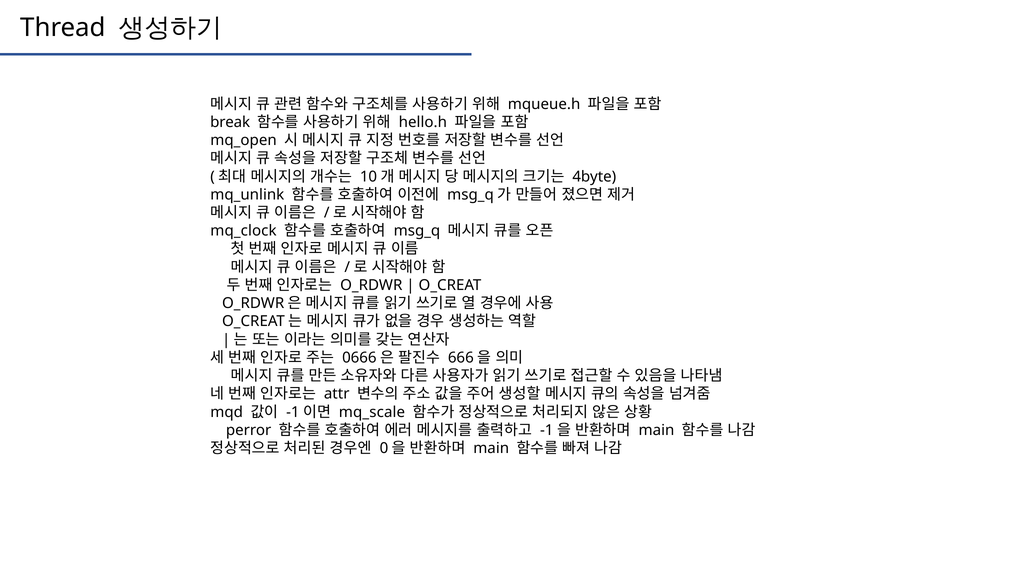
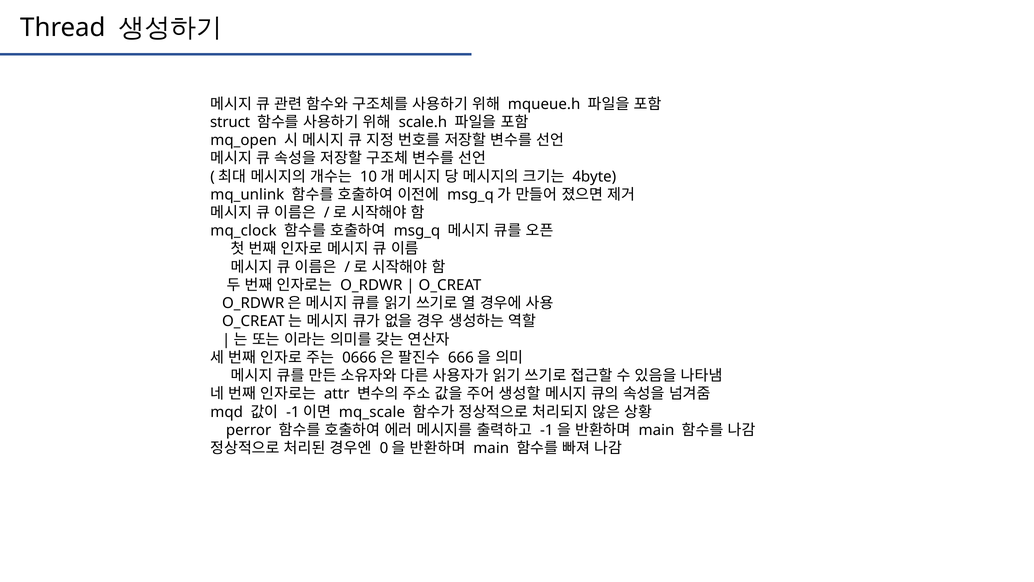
break: break -> struct
hello.h: hello.h -> scale.h
